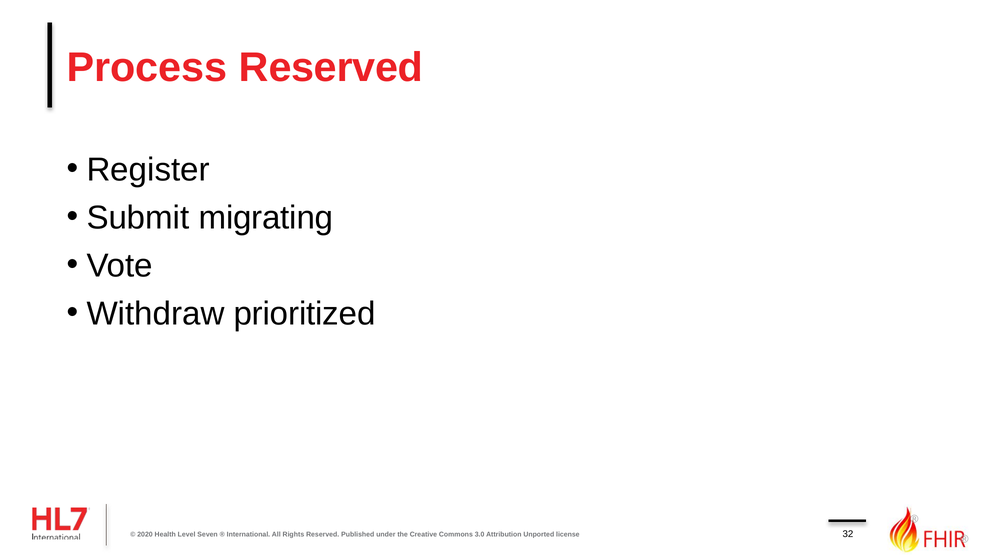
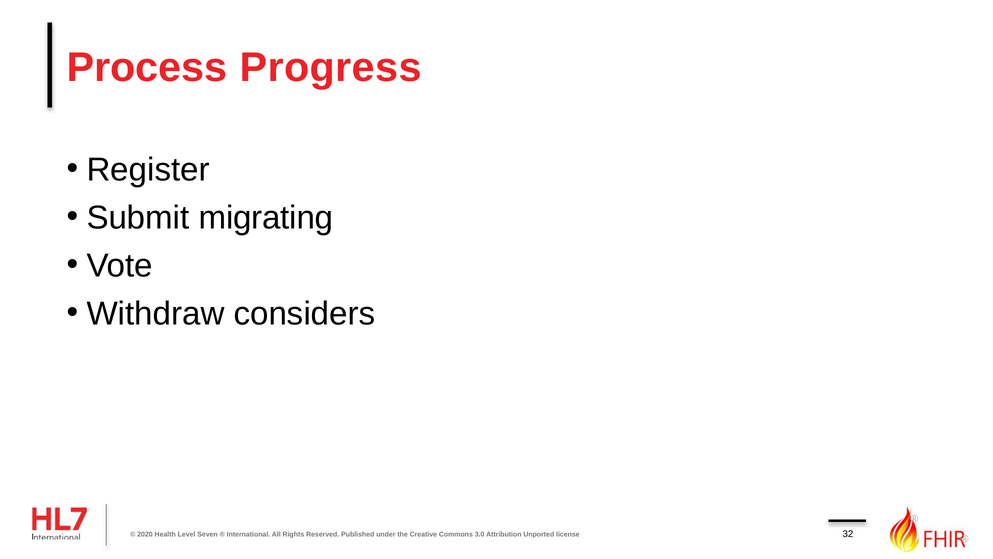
Process Reserved: Reserved -> Progress
prioritized: prioritized -> considers
